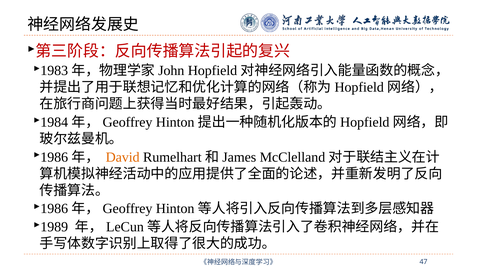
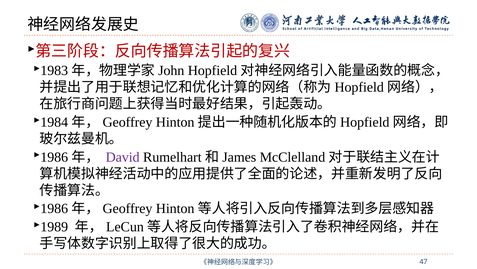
David colour: orange -> purple
